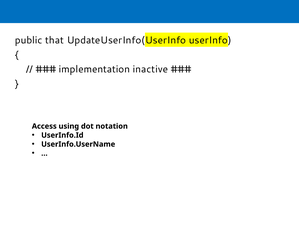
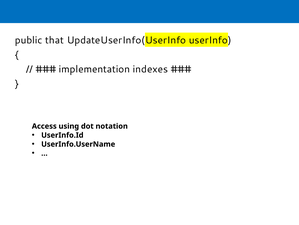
inactive: inactive -> indexes
